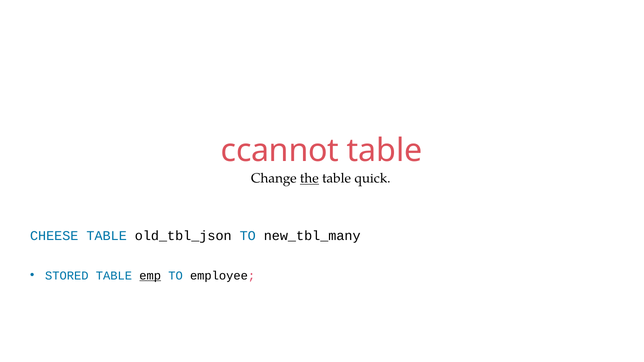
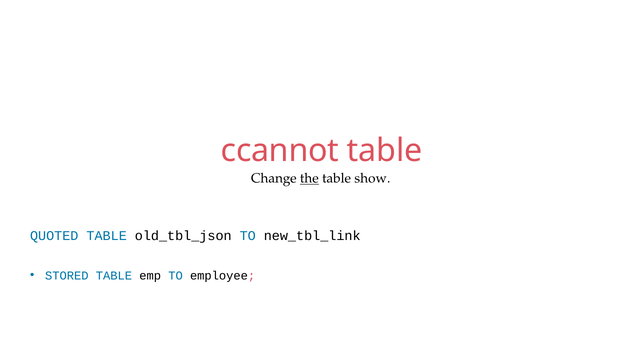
quick: quick -> show
CHEESE: CHEESE -> QUOTED
new_tbl_many: new_tbl_many -> new_tbl_link
emp underline: present -> none
